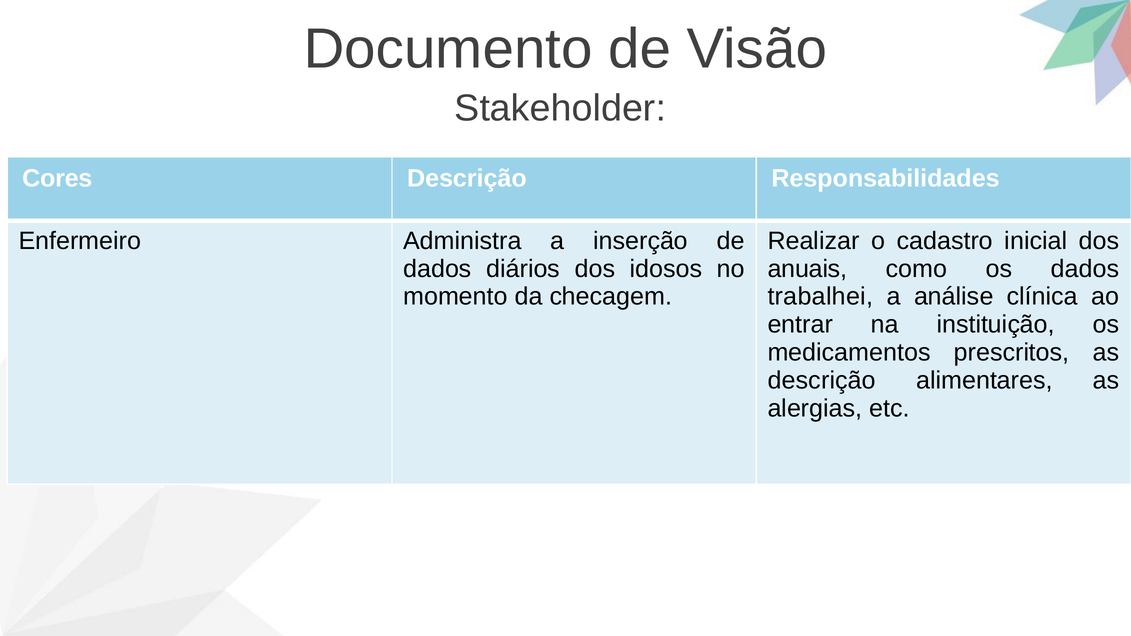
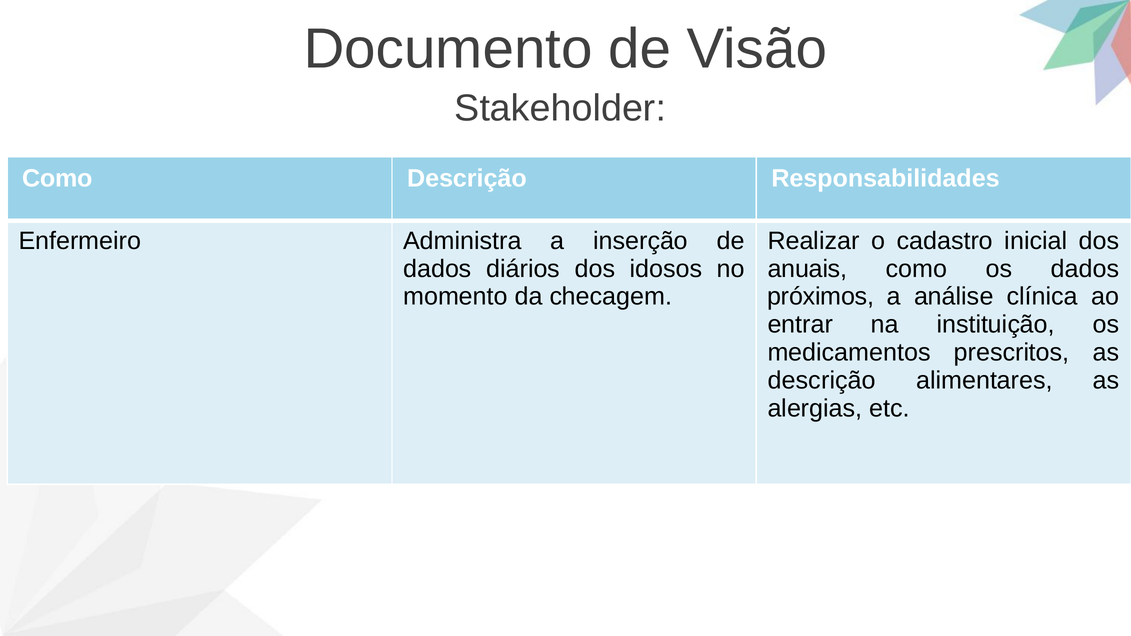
Cores at (57, 179): Cores -> Como
trabalhei: trabalhei -> próximos
